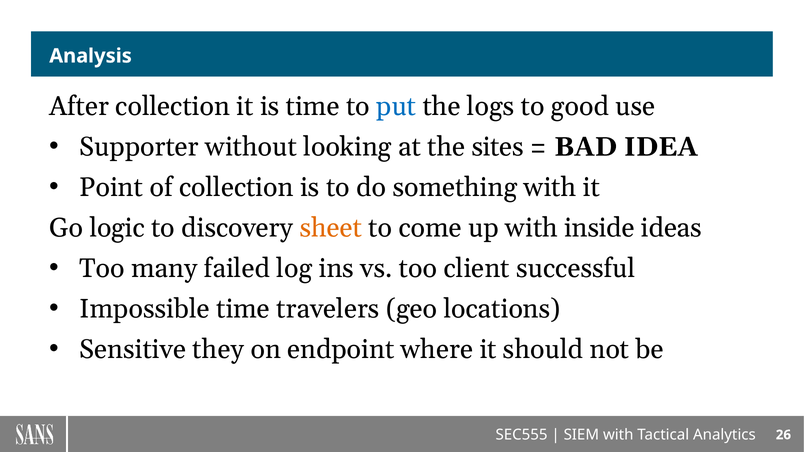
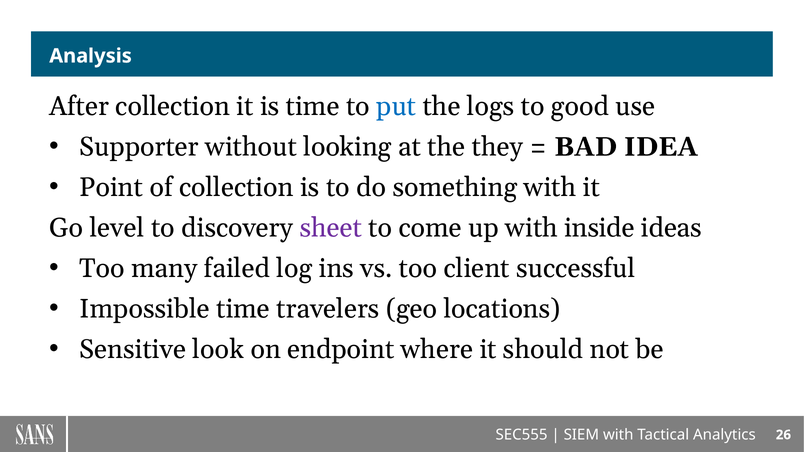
sites: sites -> they
logic: logic -> level
sheet colour: orange -> purple
they: they -> look
